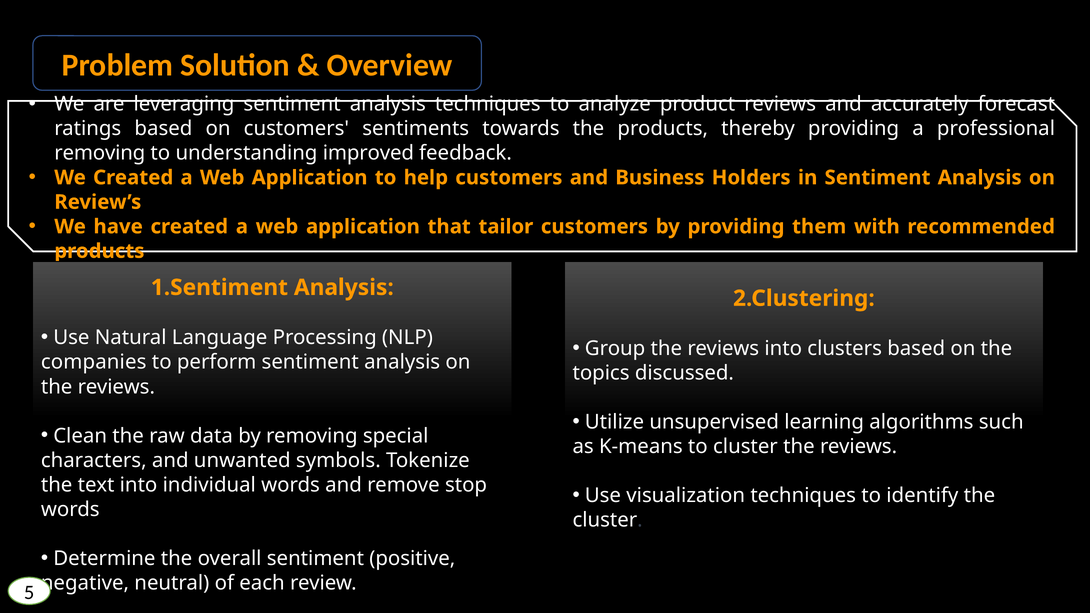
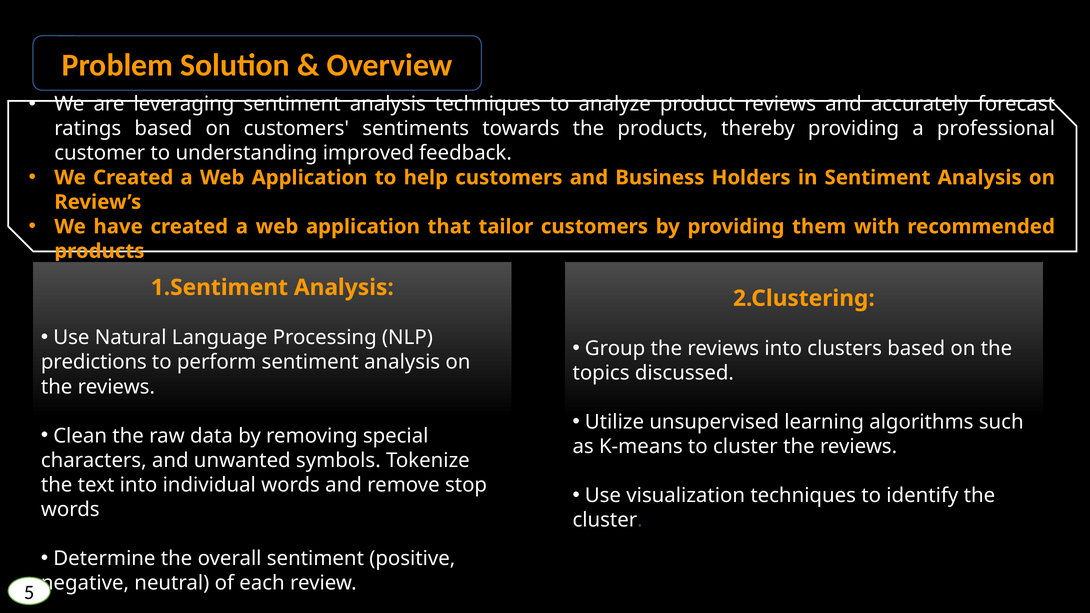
removing at (100, 153): removing -> customer
companies: companies -> predictions
